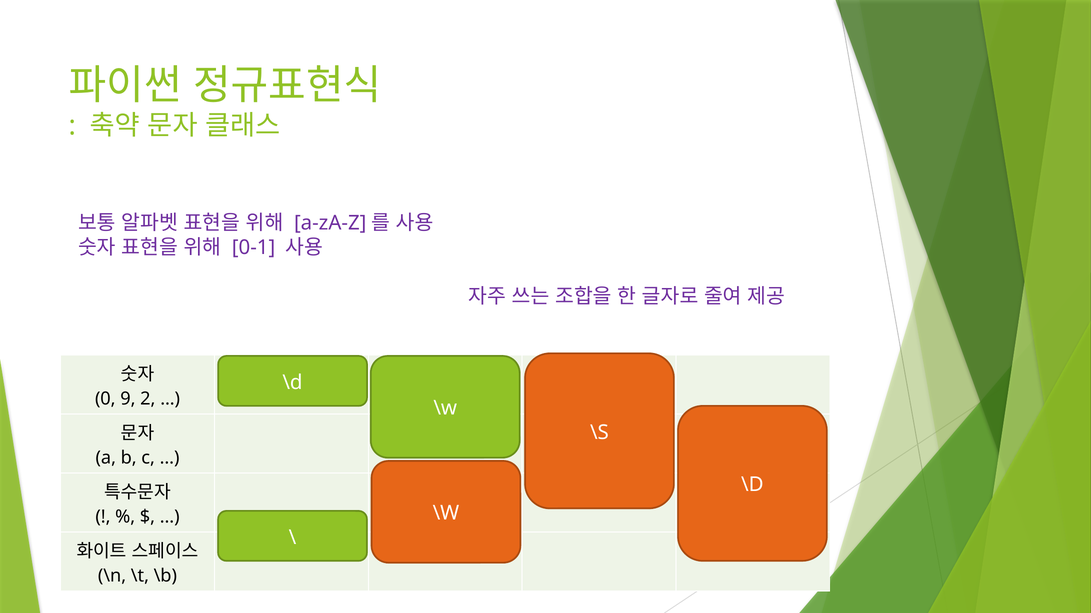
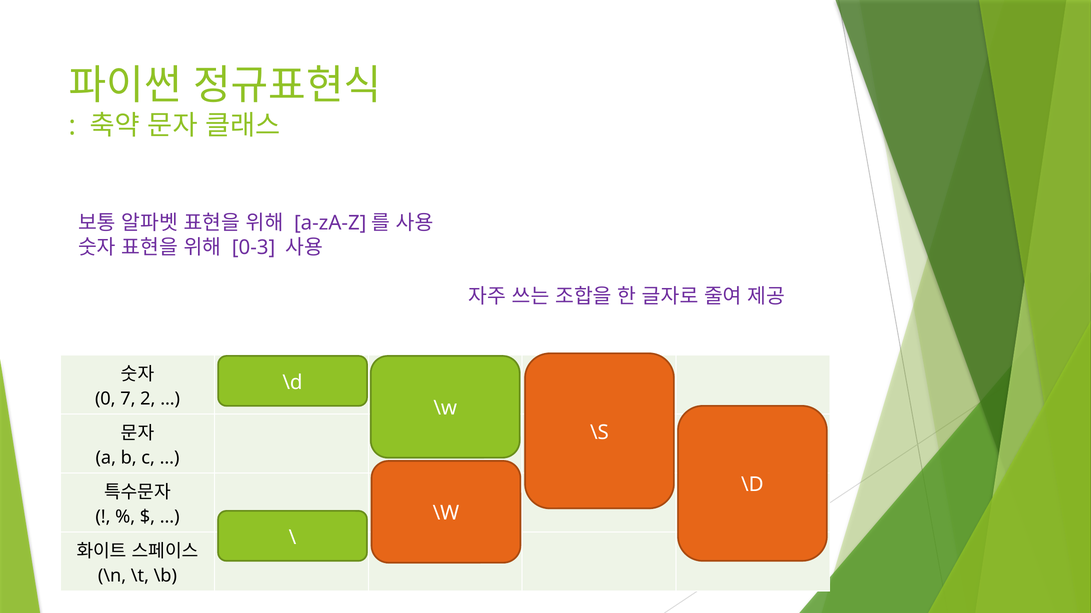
0-1: 0-1 -> 0-3
9: 9 -> 7
